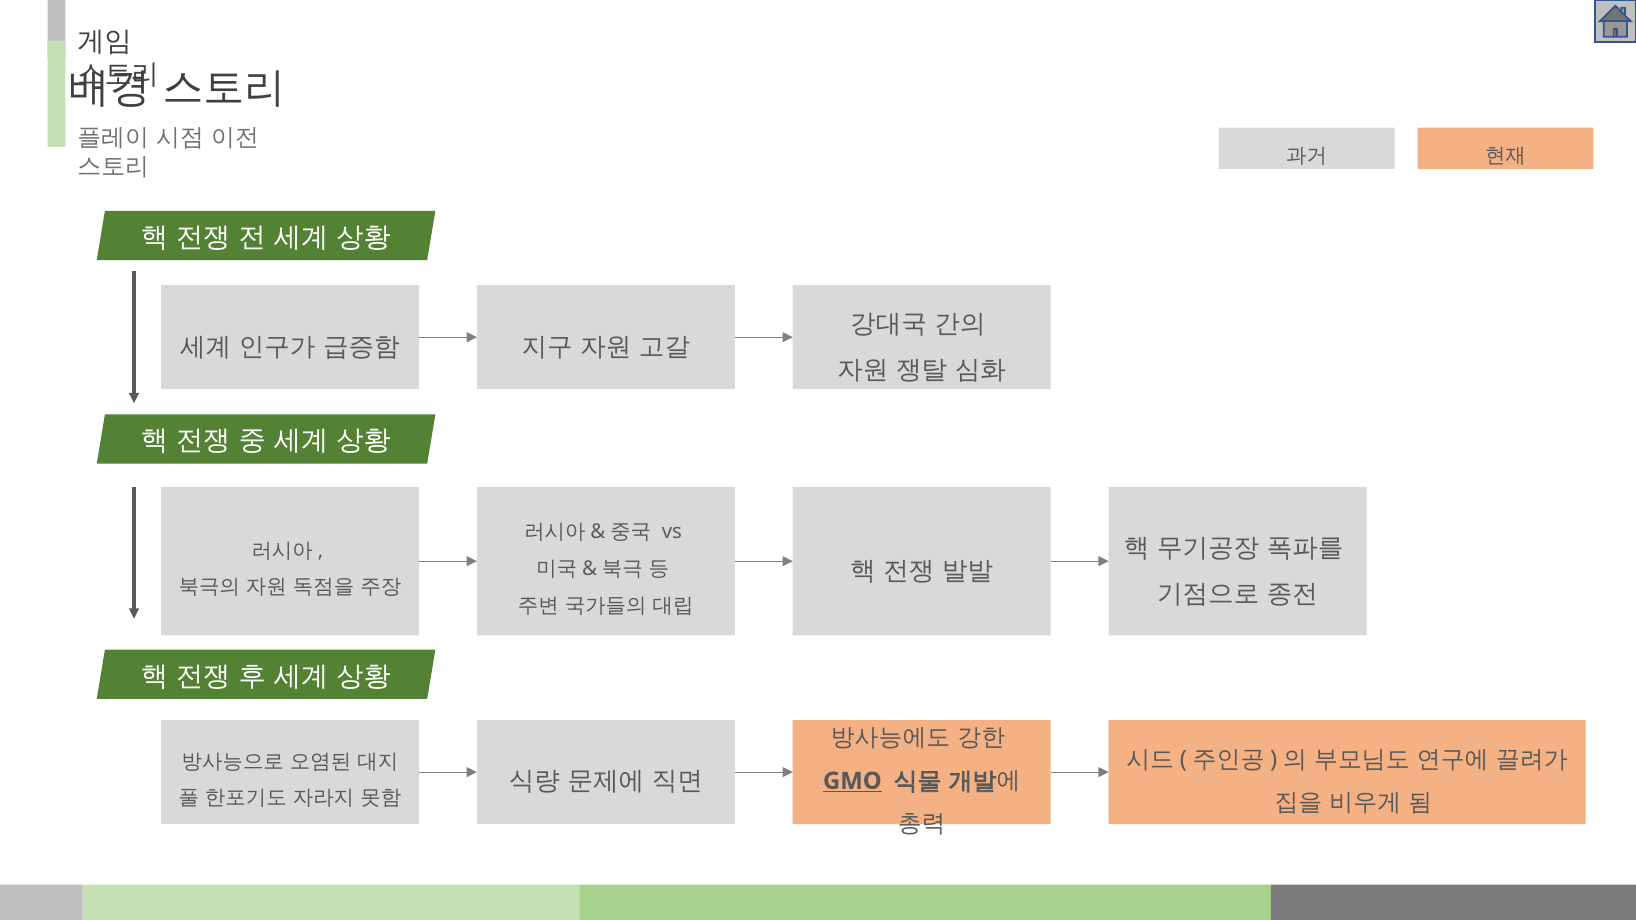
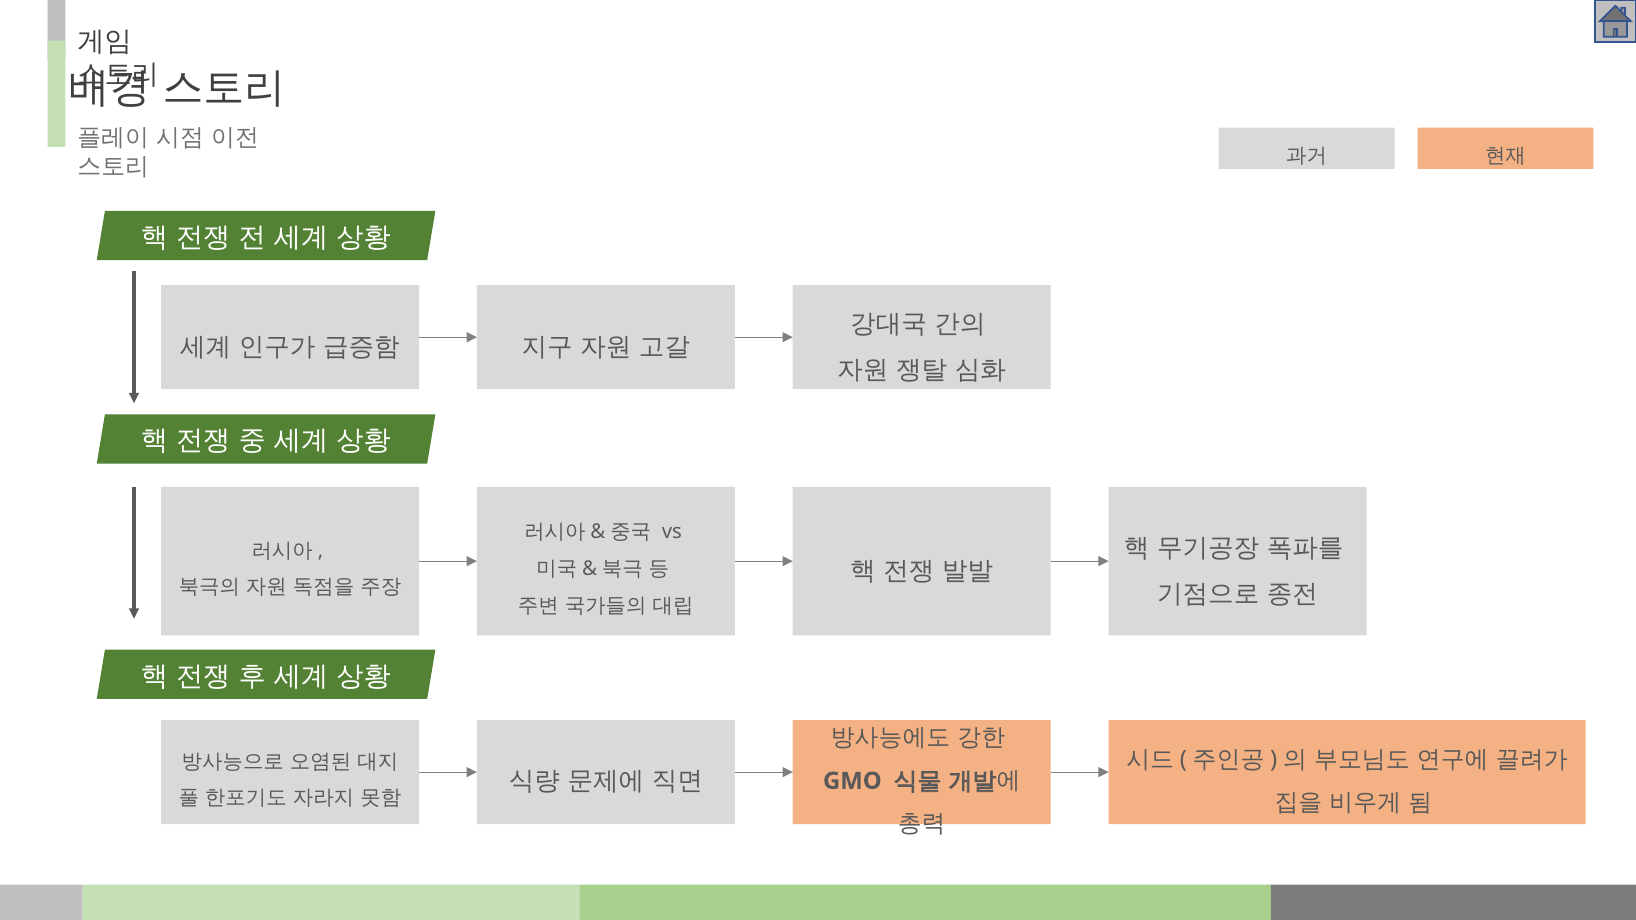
GMO underline: present -> none
